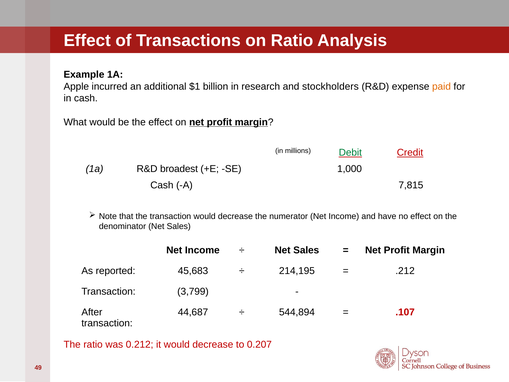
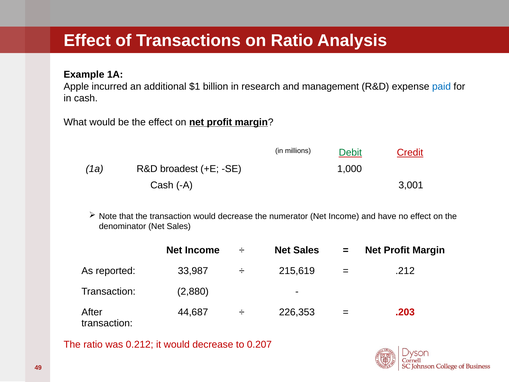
stockholders: stockholders -> management
paid colour: orange -> blue
7,815: 7,815 -> 3,001
45,683: 45,683 -> 33,987
214,195: 214,195 -> 215,619
3,799: 3,799 -> 2,880
544,894: 544,894 -> 226,353
.107: .107 -> .203
